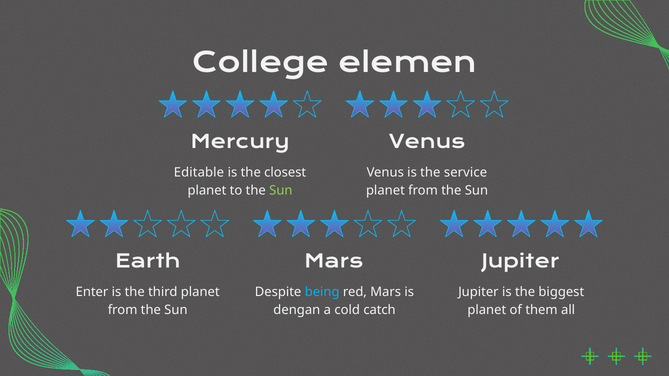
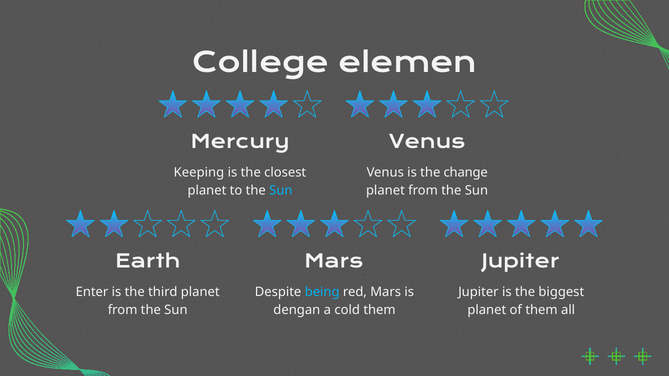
Editable: Editable -> Keeping
service: service -> change
Sun at (281, 190) colour: light green -> light blue
cold catch: catch -> them
